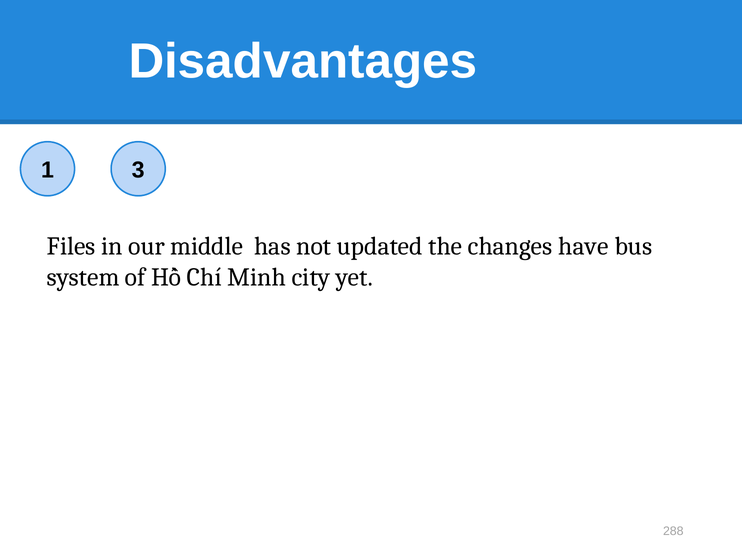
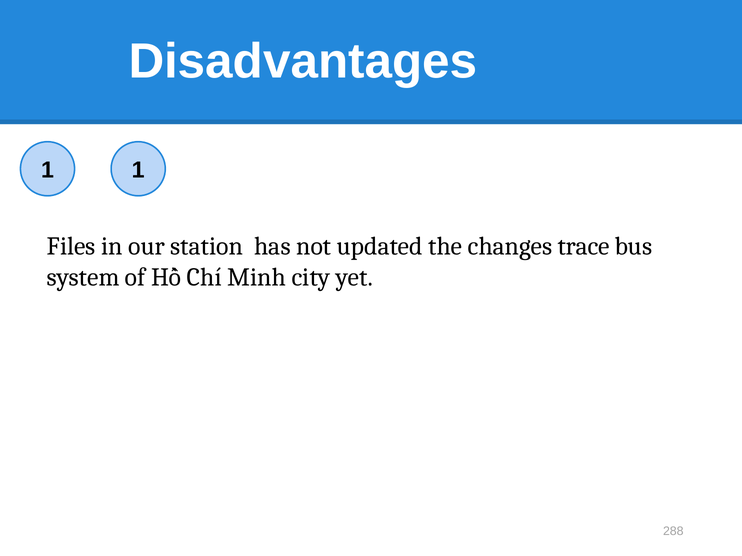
1 3: 3 -> 1
middle: middle -> station
have: have -> trace
